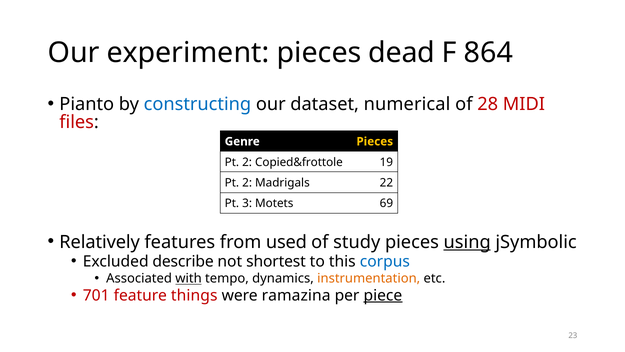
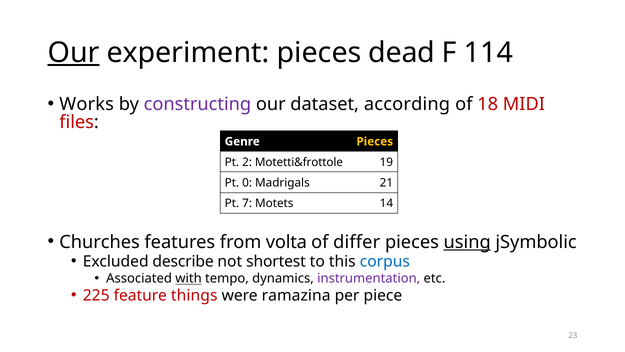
Our at (74, 53) underline: none -> present
864: 864 -> 114
Pianto: Pianto -> Works
constructing colour: blue -> purple
numerical: numerical -> according
28: 28 -> 18
Copied&frottole: Copied&frottole -> Motetti&frottole
2 at (247, 183): 2 -> 0
22: 22 -> 21
3: 3 -> 7
69: 69 -> 14
Relatively: Relatively -> Churches
used: used -> volta
study: study -> differ
instrumentation colour: orange -> purple
701: 701 -> 225
piece underline: present -> none
